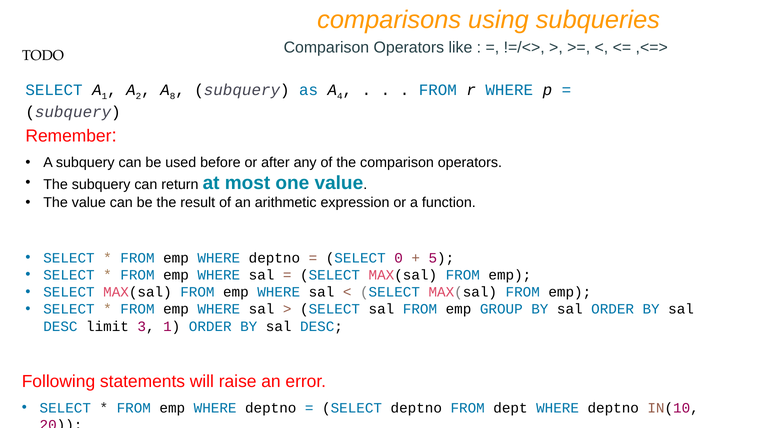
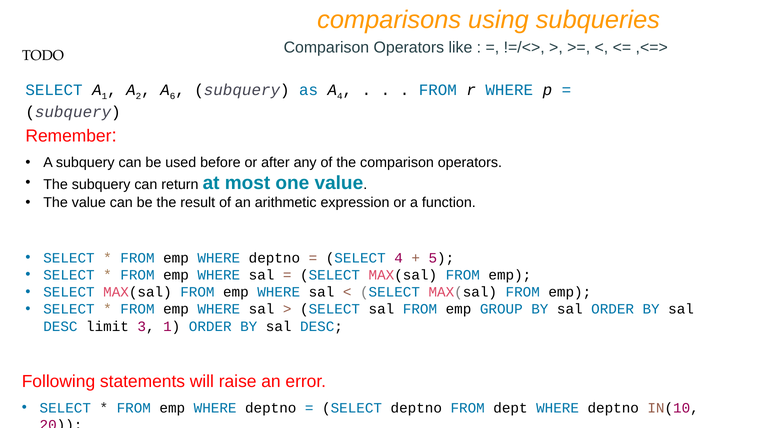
8: 8 -> 6
SELECT 0: 0 -> 4
